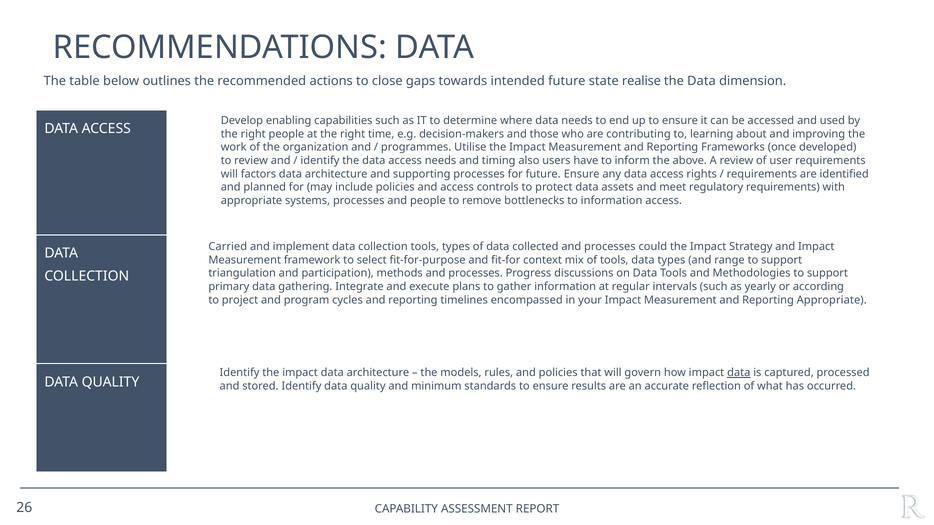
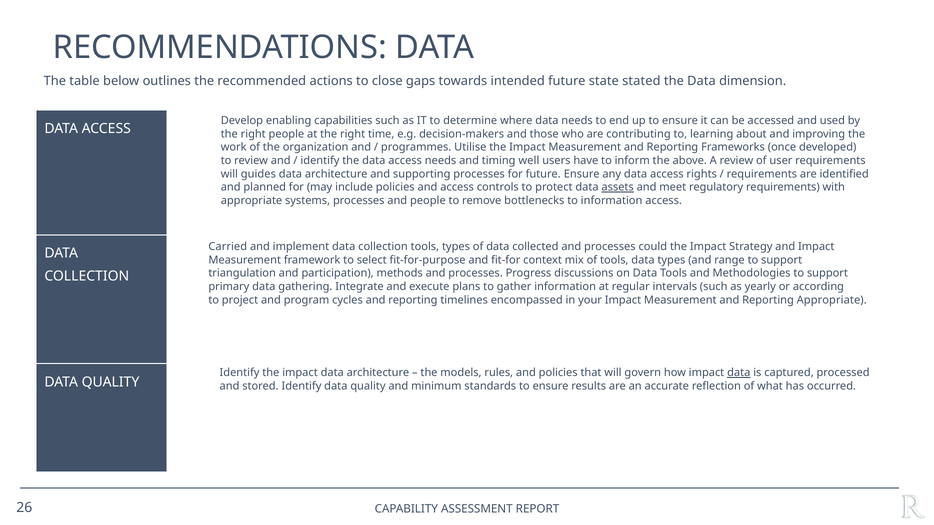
realise: realise -> stated
also: also -> well
factors: factors -> guides
assets underline: none -> present
